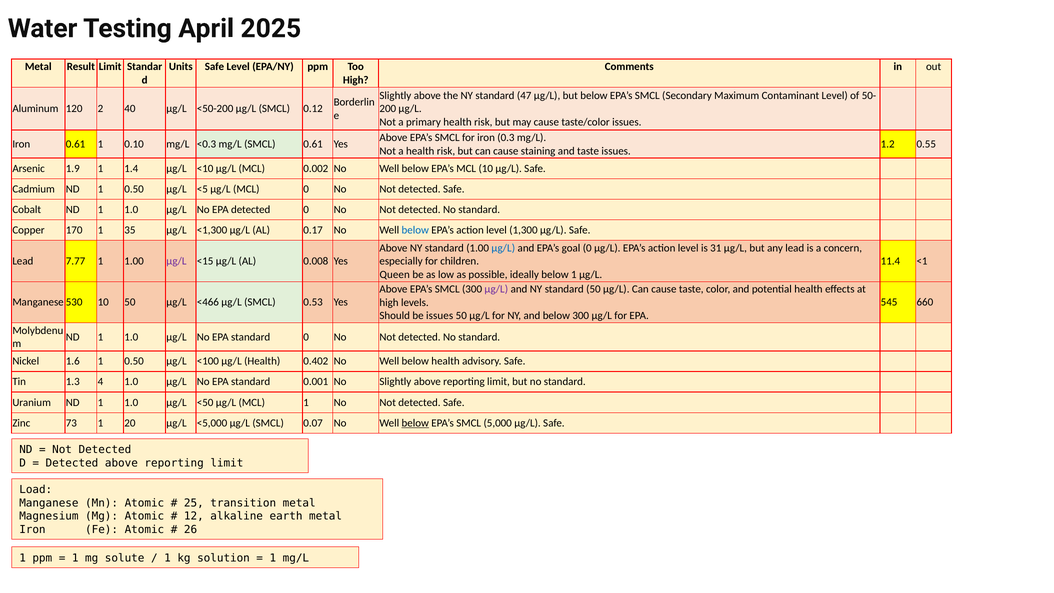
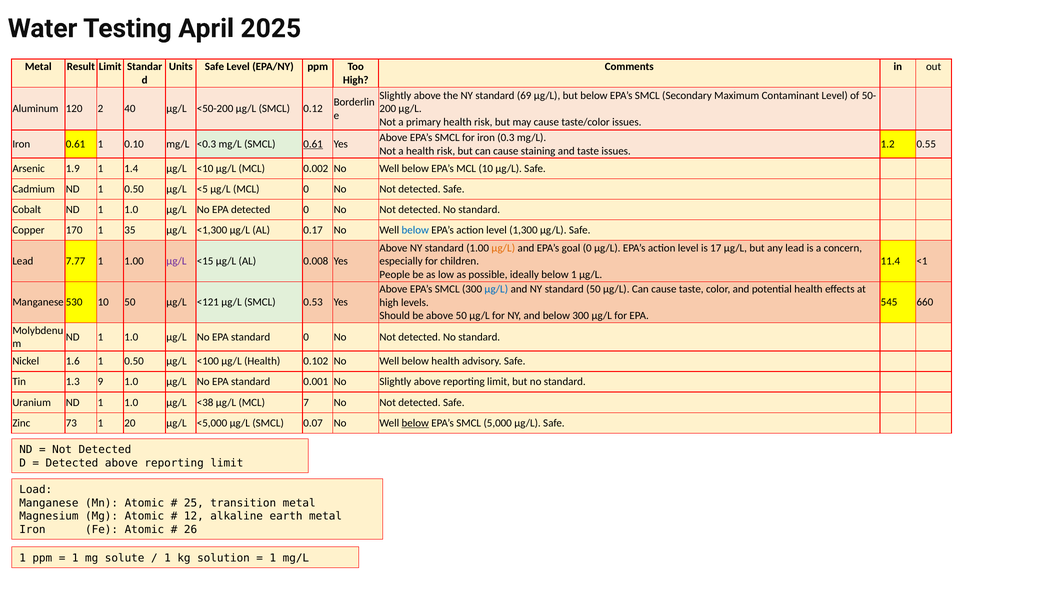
47: 47 -> 69
0.61 at (313, 144) underline: none -> present
µg/L at (503, 248) colour: blue -> orange
31: 31 -> 17
Queen: Queen -> People
µg/L at (496, 289) colour: purple -> blue
<466: <466 -> <121
be issues: issues -> above
0.402: 0.402 -> 0.102
4: 4 -> 9
<50: <50 -> <38
MCL 1: 1 -> 7
